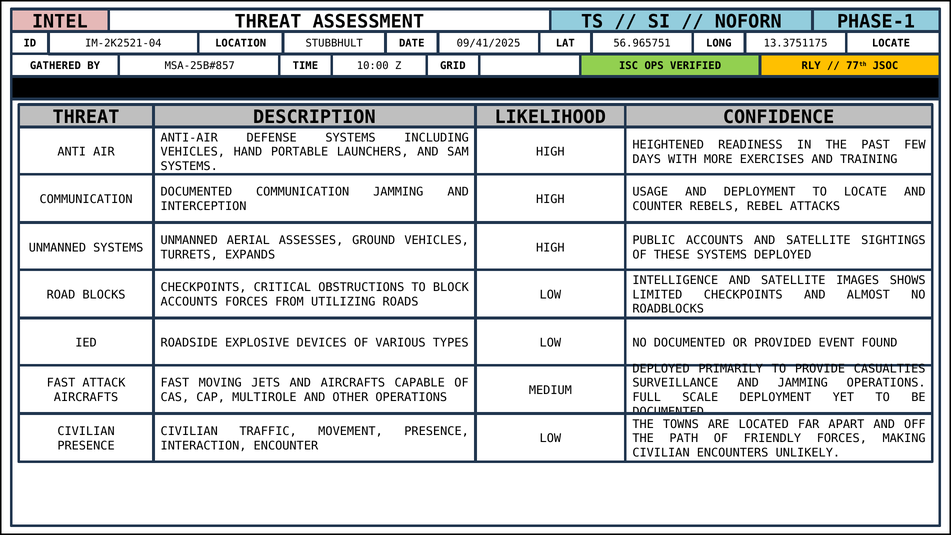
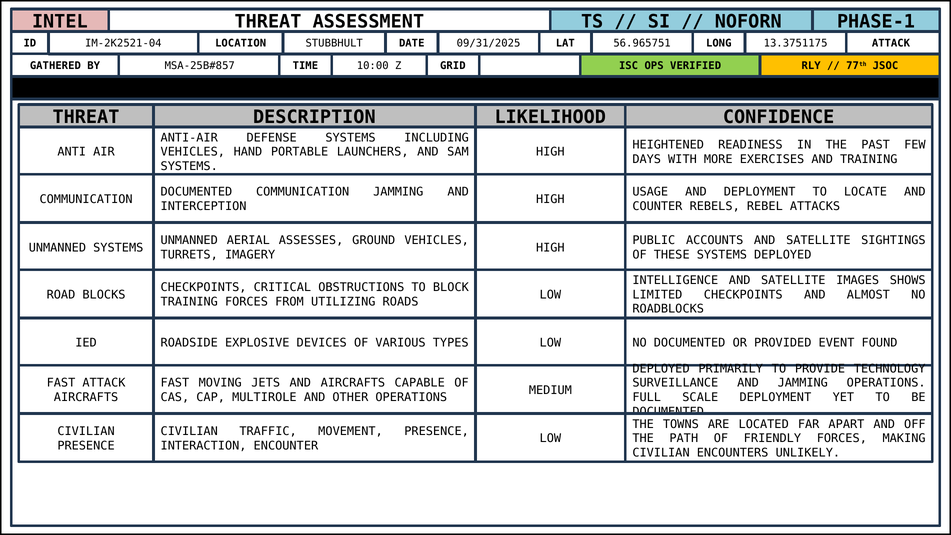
09/41/2025: 09/41/2025 -> 09/31/2025
56.965751 LOCATE: LOCATE -> ATTACK
EXPANDS: EXPANDS -> IMAGERY
ACCOUNTS at (189, 302): ACCOUNTS -> TRAINING
CASUALTIES: CASUALTIES -> TECHNOLOGY
